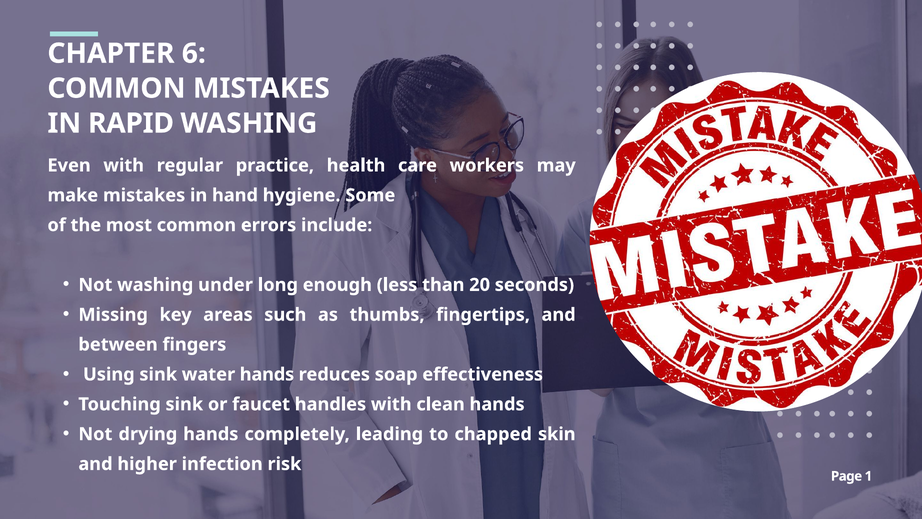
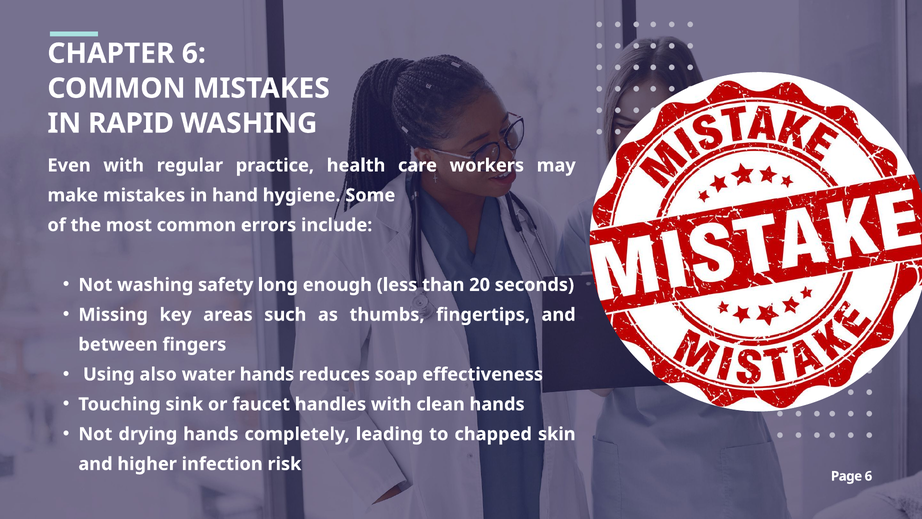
under: under -> safety
Using sink: sink -> also
Page 1: 1 -> 6
